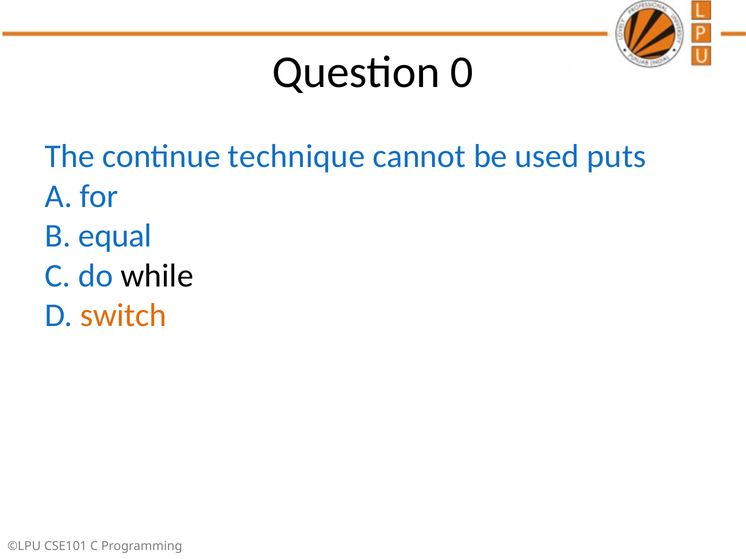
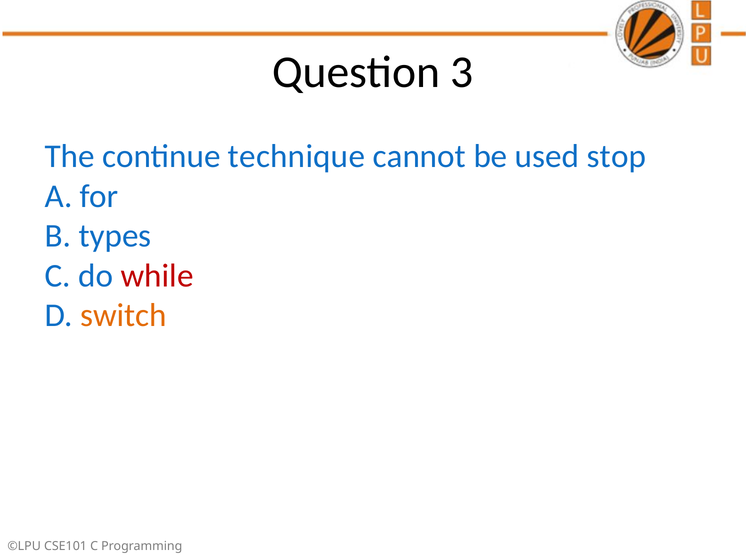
0: 0 -> 3
puts: puts -> stop
equal: equal -> types
while colour: black -> red
